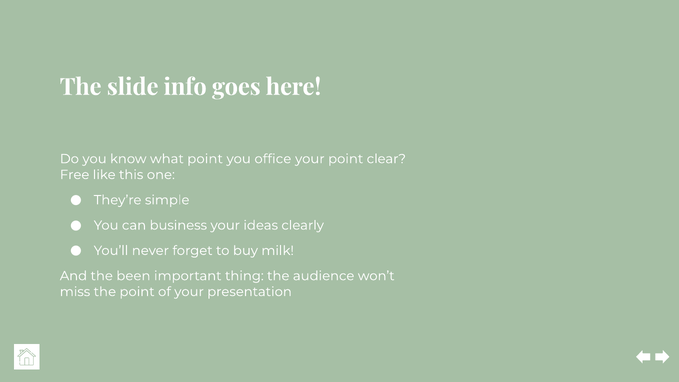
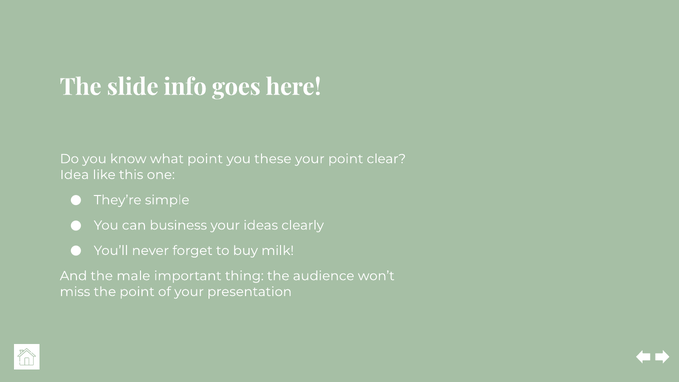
office: office -> these
Free: Free -> Idea
been: been -> male
